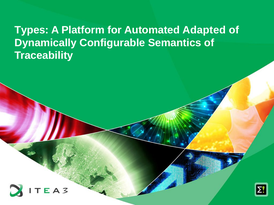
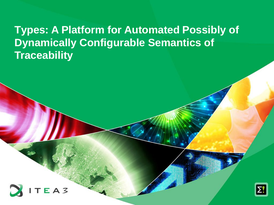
Adapted: Adapted -> Possibly
